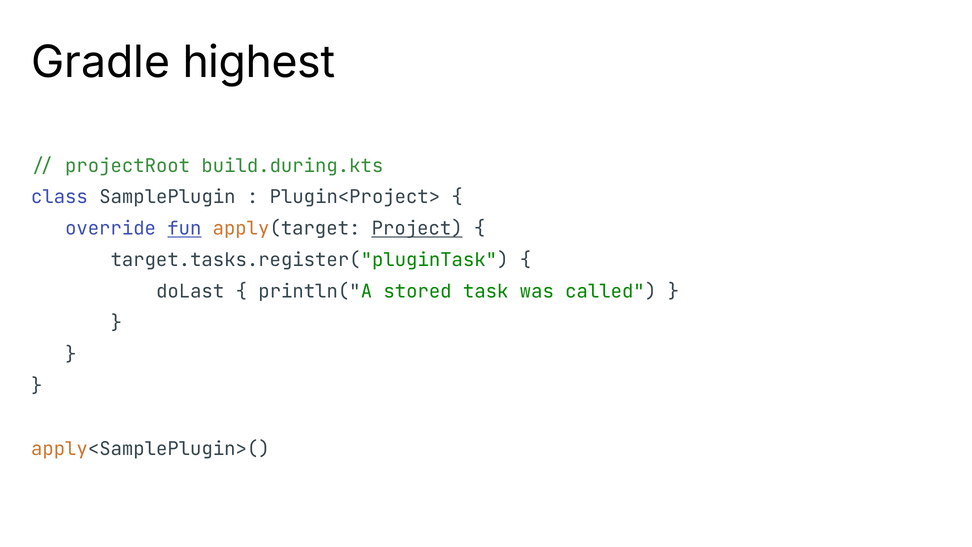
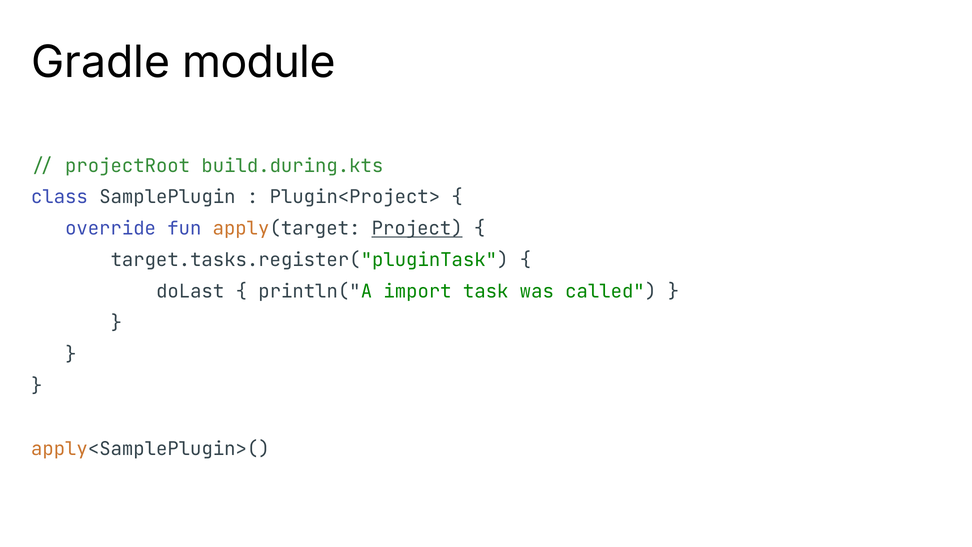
highest: highest -> module
fun underline: present -> none
stored: stored -> import
